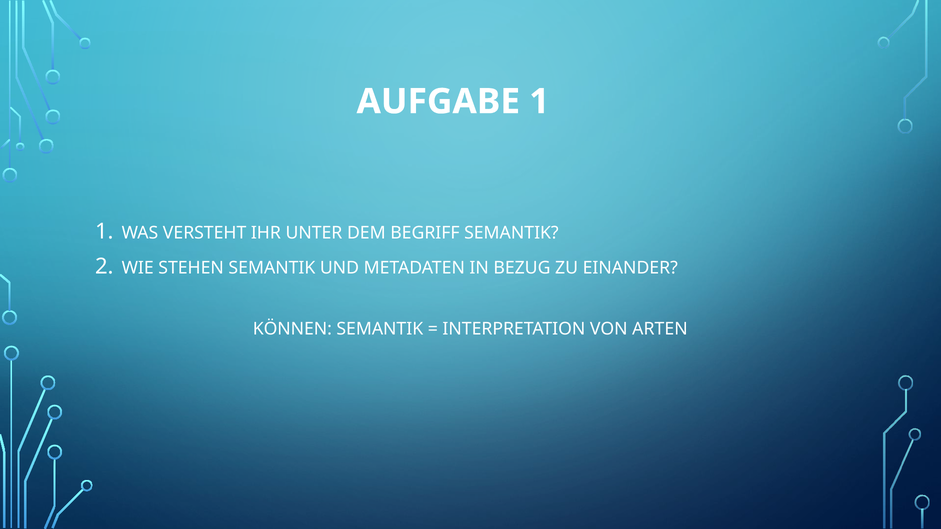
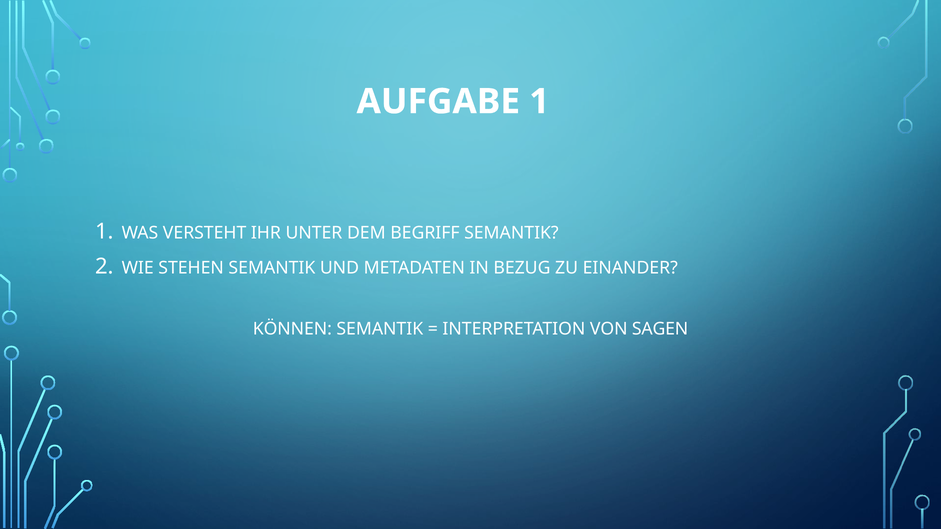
ARTEN: ARTEN -> SAGEN
